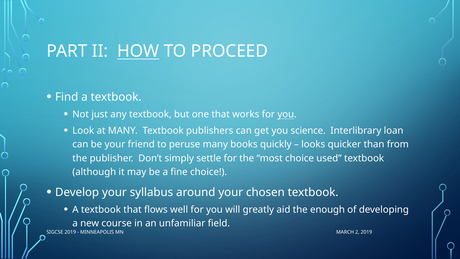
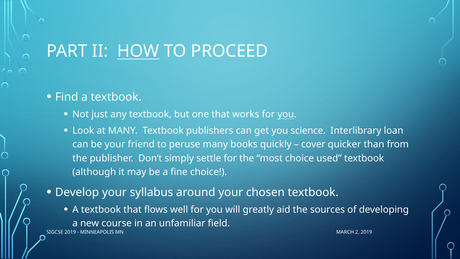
looks: looks -> cover
enough: enough -> sources
